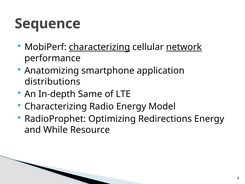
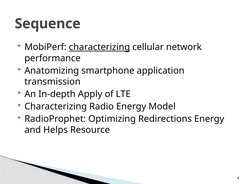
network underline: present -> none
distributions: distributions -> transmission
Same: Same -> Apply
While: While -> Helps
